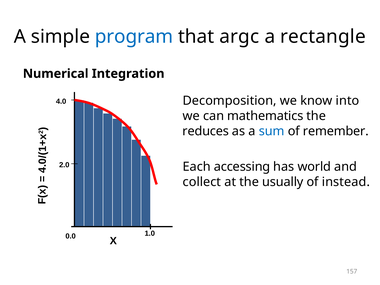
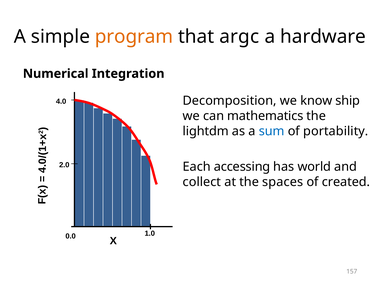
program colour: blue -> orange
rectangle: rectangle -> hardware
into: into -> ship
reduces: reduces -> lightdm
remember: remember -> portability
usually: usually -> spaces
instead: instead -> created
